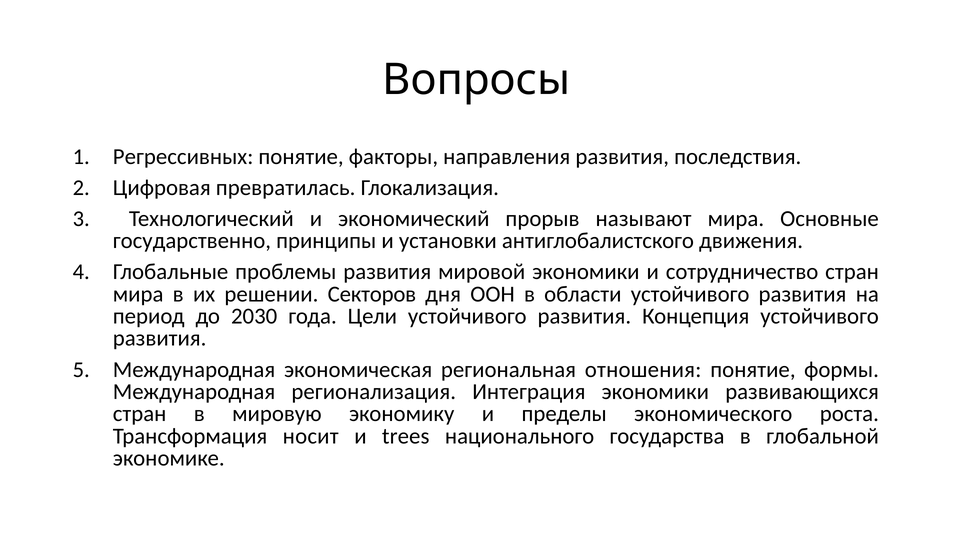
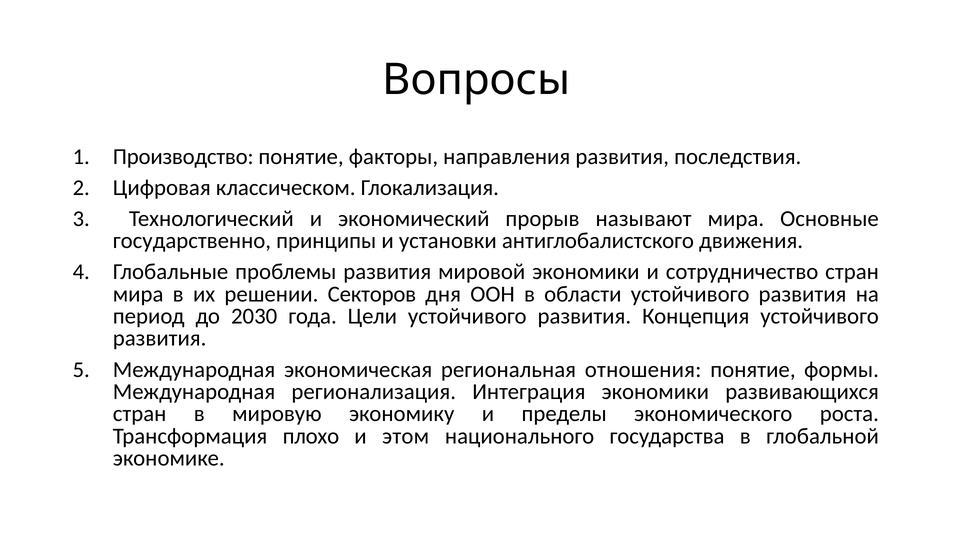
Регрессивных: Регрессивных -> Производство
превратилась: превратилась -> классическом
носит: носит -> плохо
trees: trees -> этом
